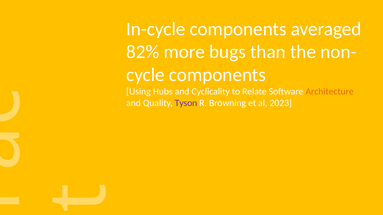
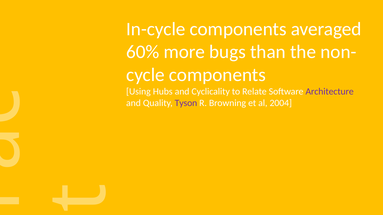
82%: 82% -> 60%
Architecture colour: orange -> purple
2023: 2023 -> 2004
